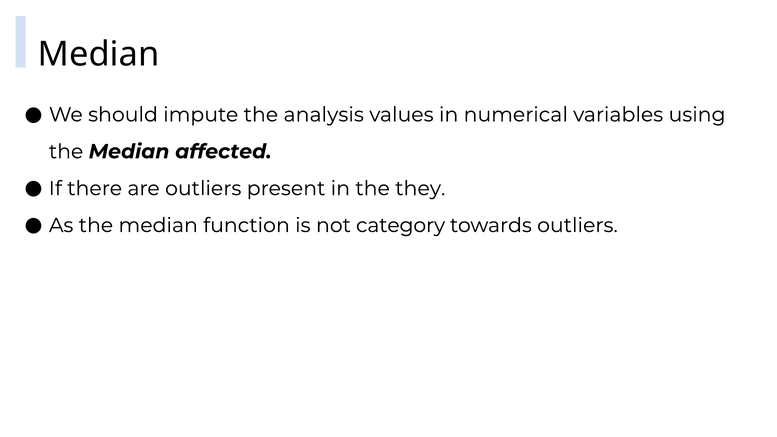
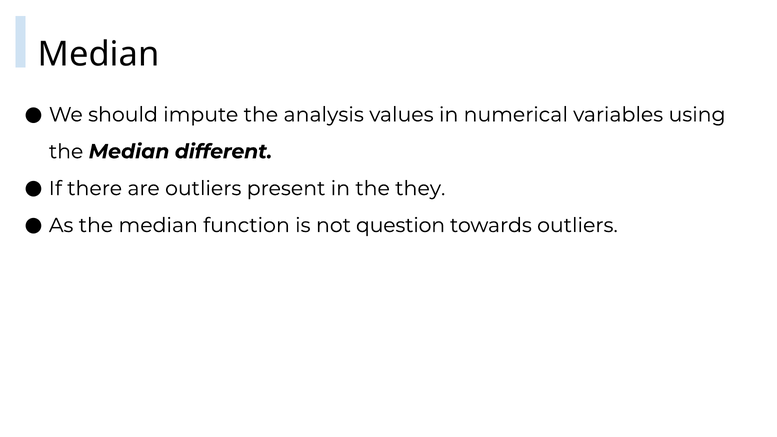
affected: affected -> different
category: category -> question
